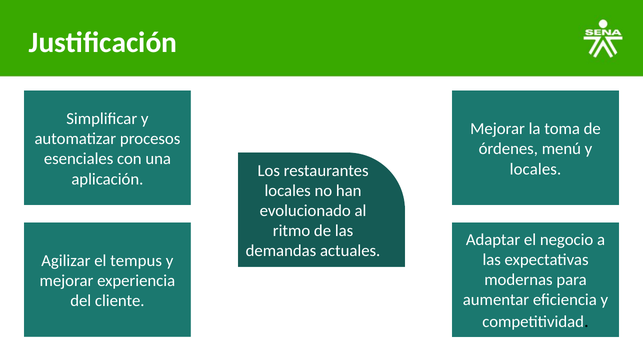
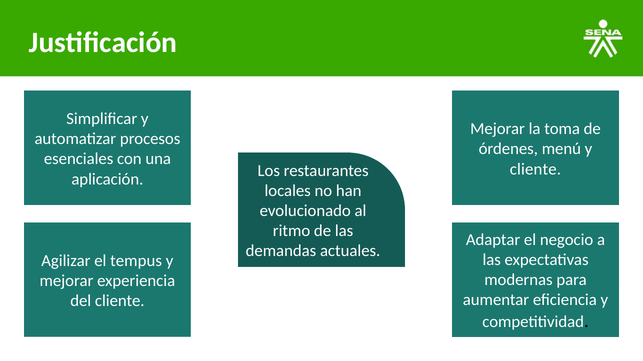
locales at (535, 169): locales -> cliente
